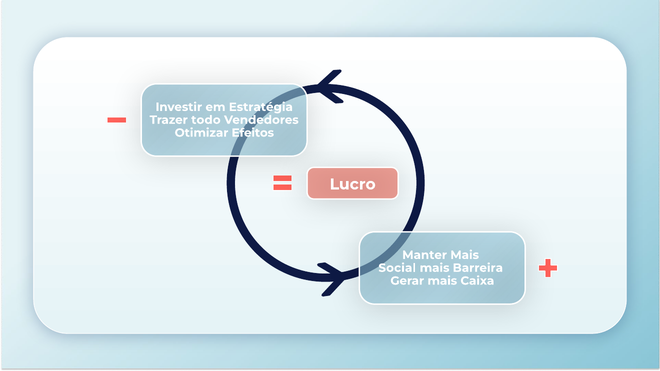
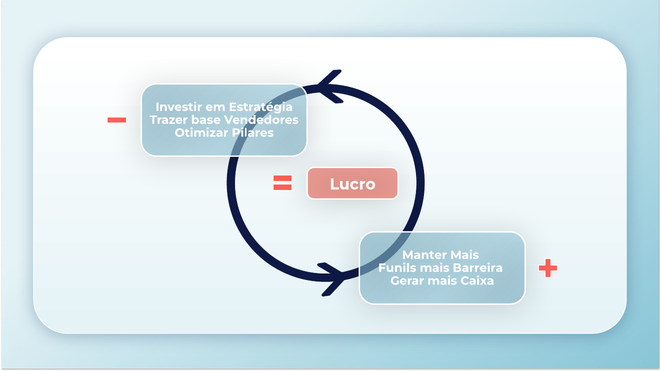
todo: todo -> base
Efeitos: Efeitos -> Pilares
Social: Social -> Funils
